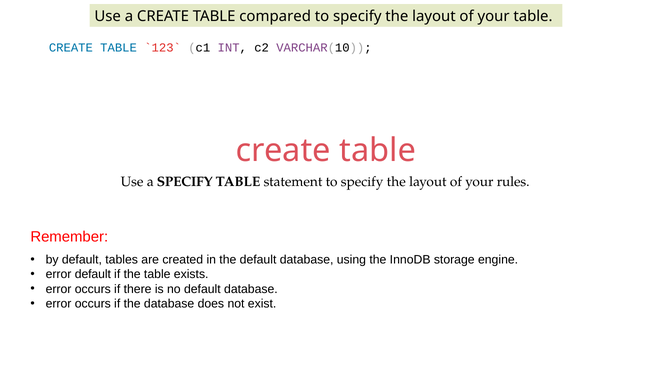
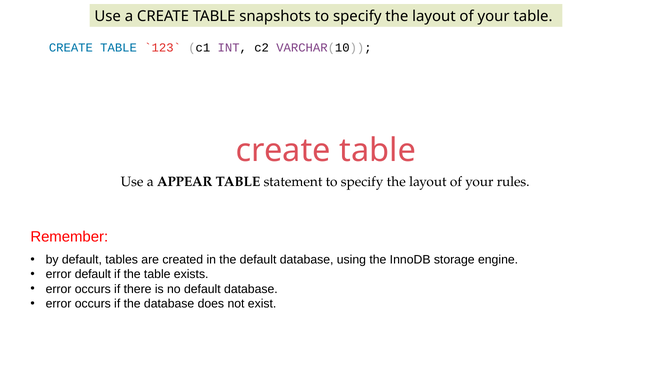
compared: compared -> snapshots
a SPECIFY: SPECIFY -> APPEAR
